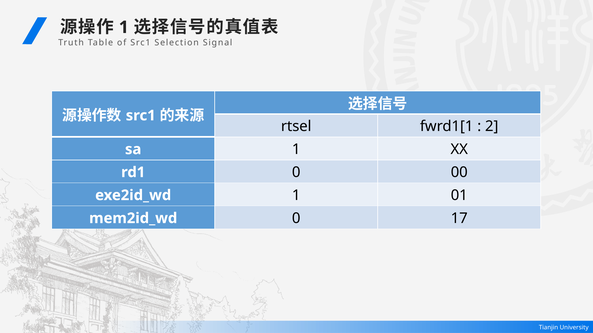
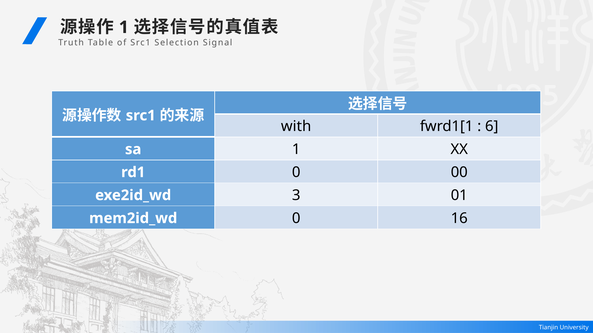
rtsel: rtsel -> with
2: 2 -> 6
1 at (296, 196): 1 -> 3
17: 17 -> 16
